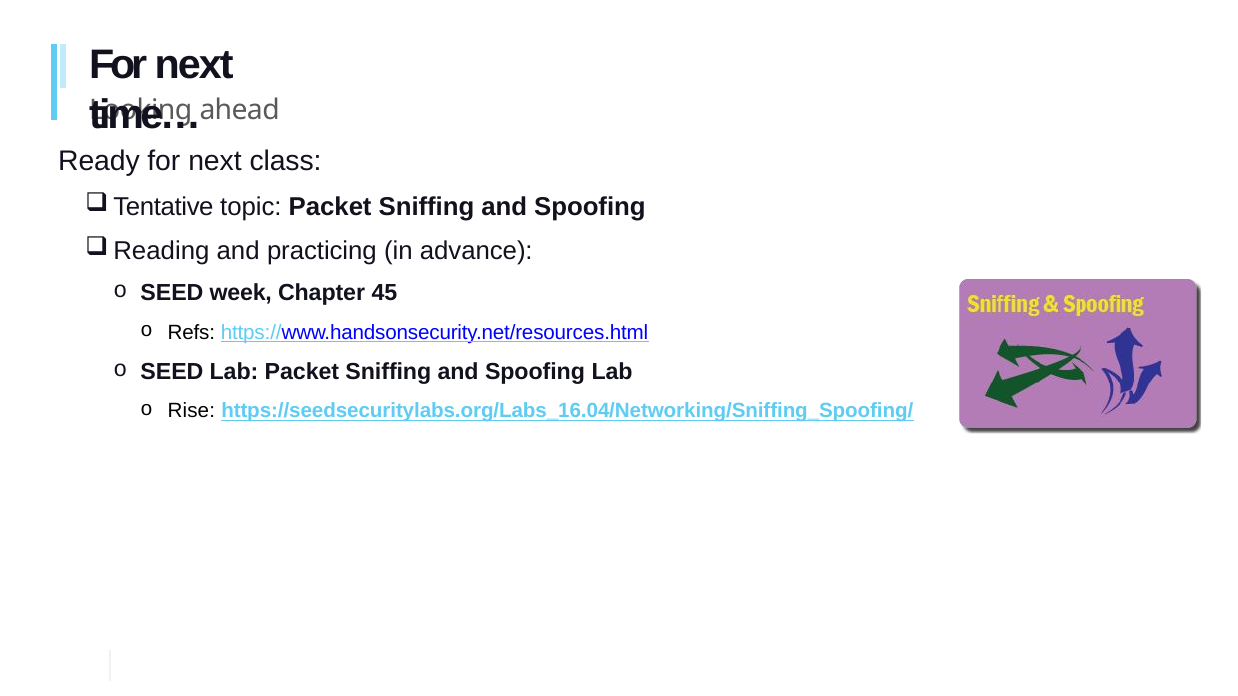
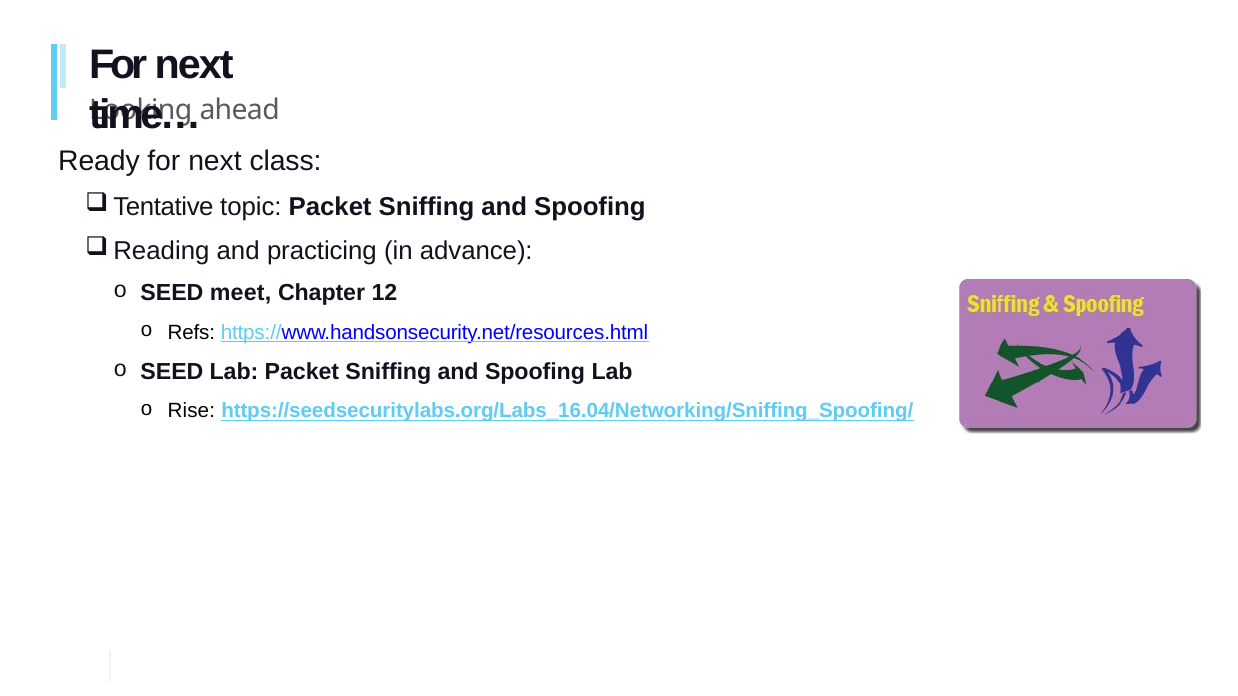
week: week -> meet
45: 45 -> 12
